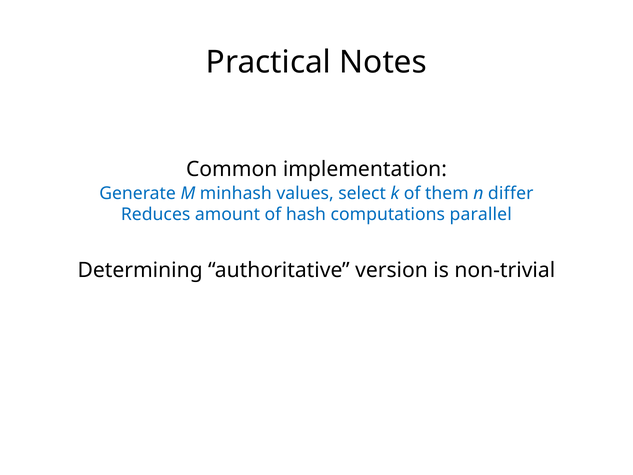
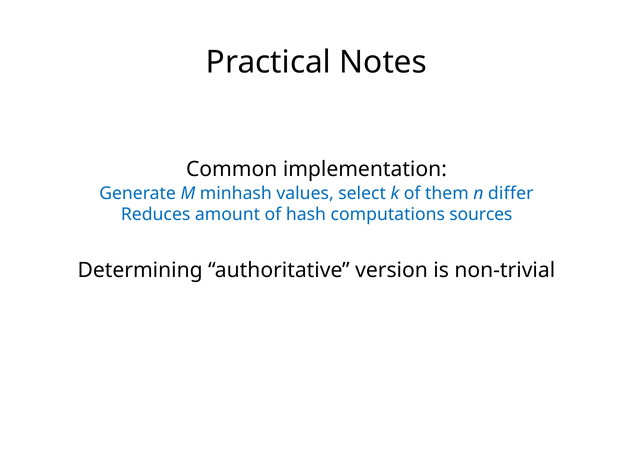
parallel: parallel -> sources
